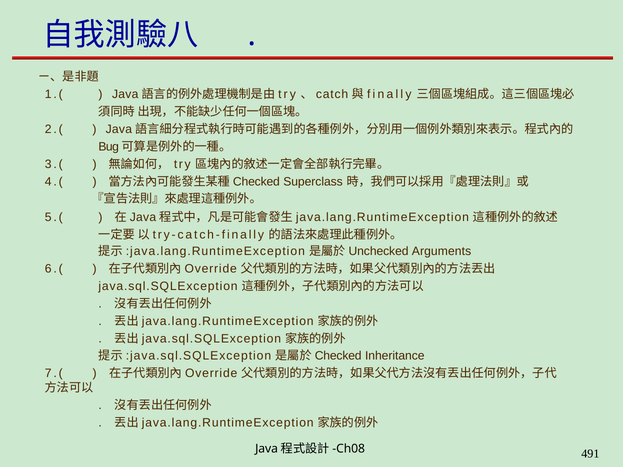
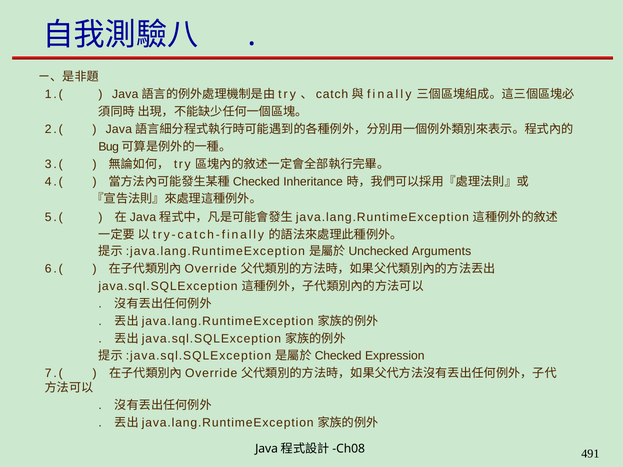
Superclass: Superclass -> Inheritance
Inheritance: Inheritance -> Expression
